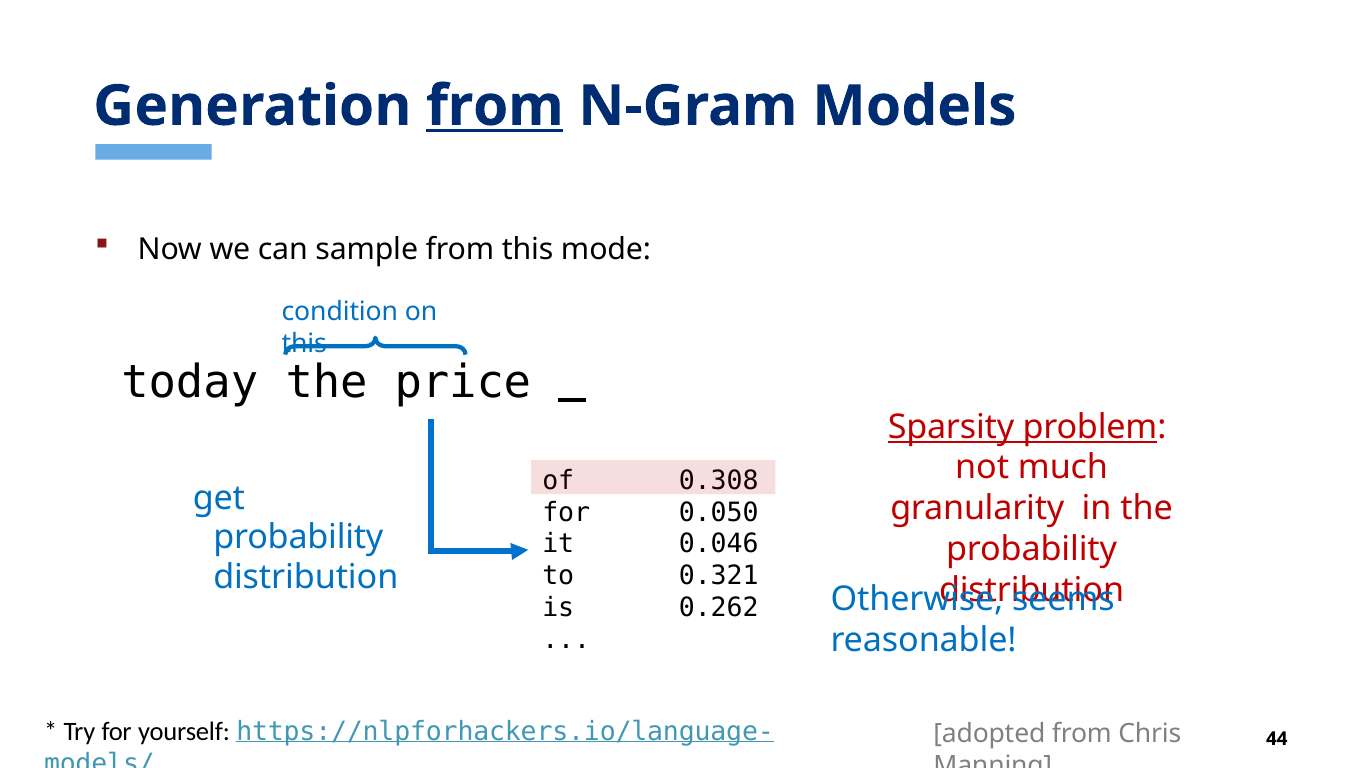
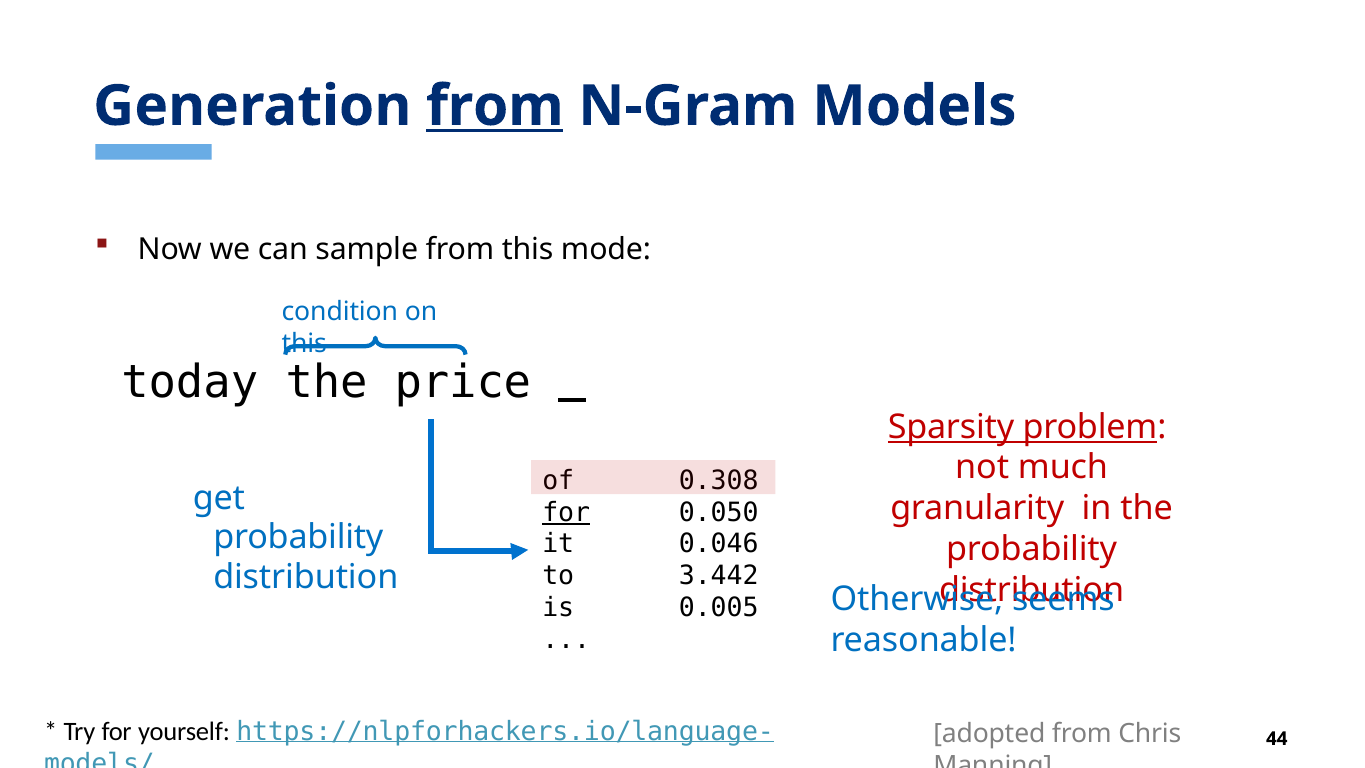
for at (566, 512) underline: none -> present
0.321: 0.321 -> 3.442
0.262: 0.262 -> 0.005
